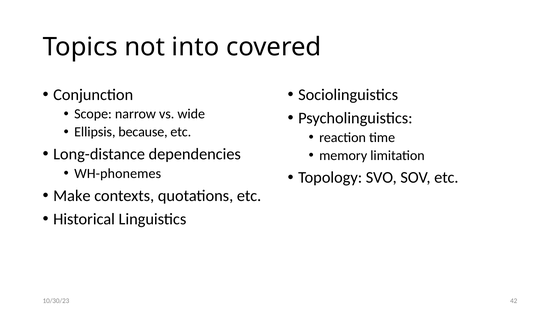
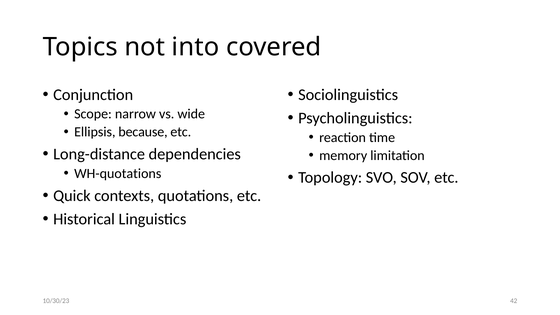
WH-phonemes: WH-phonemes -> WH-quotations
Make: Make -> Quick
